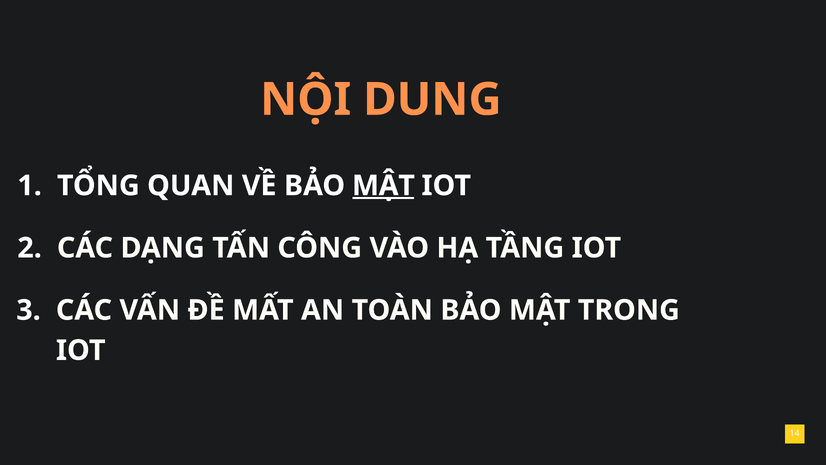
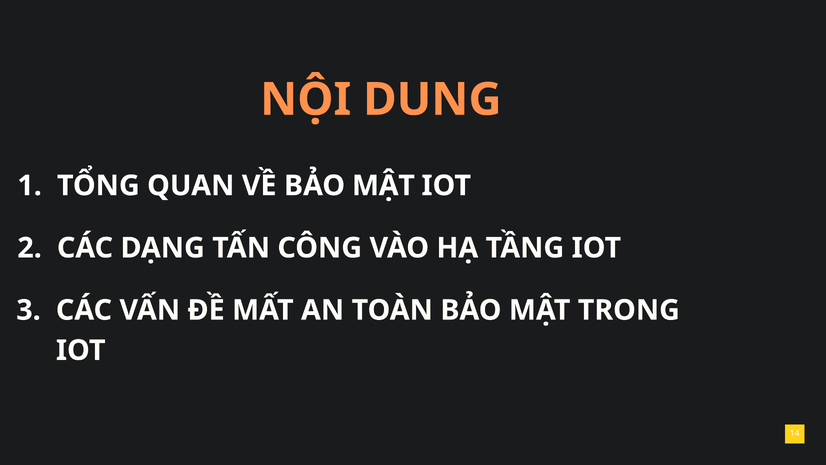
MẬT at (383, 186) underline: present -> none
